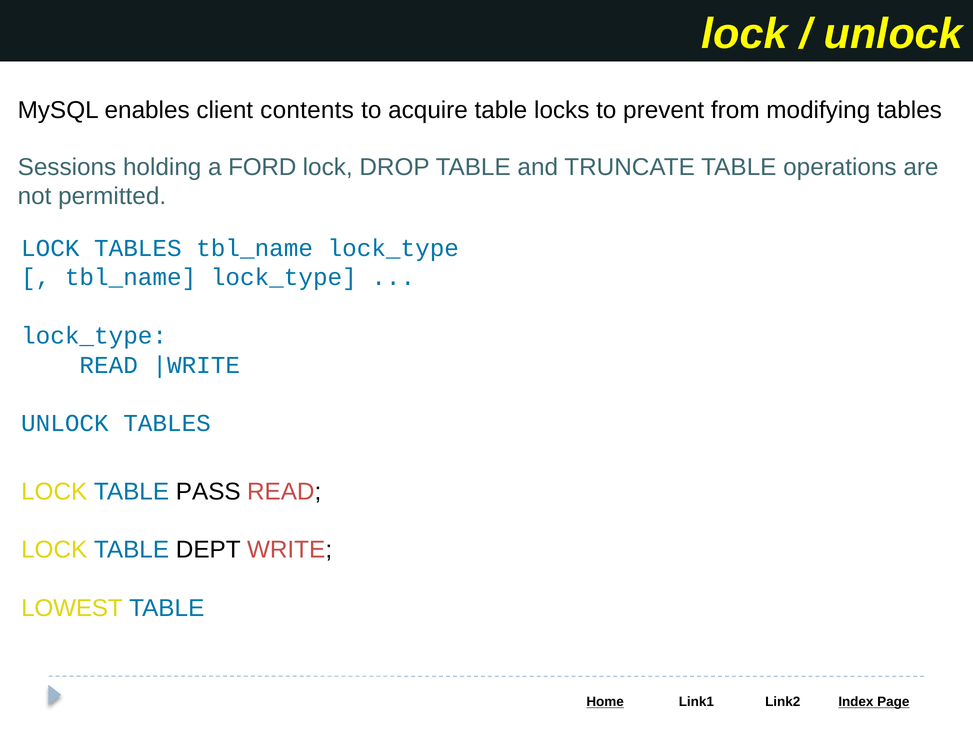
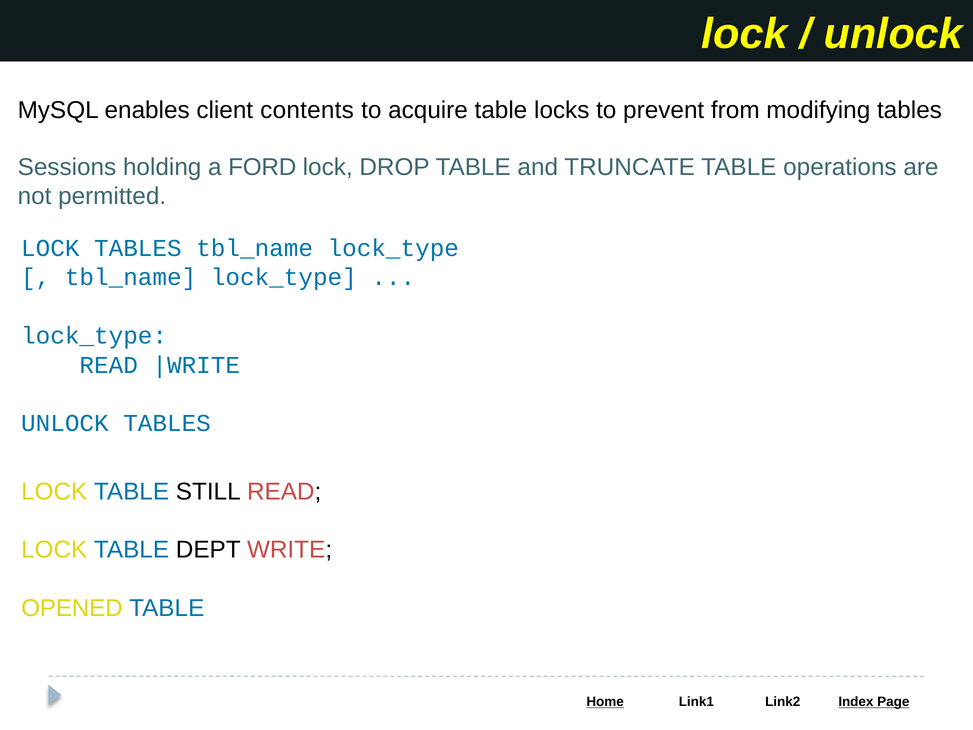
PASS: PASS -> STILL
LOWEST: LOWEST -> OPENED
